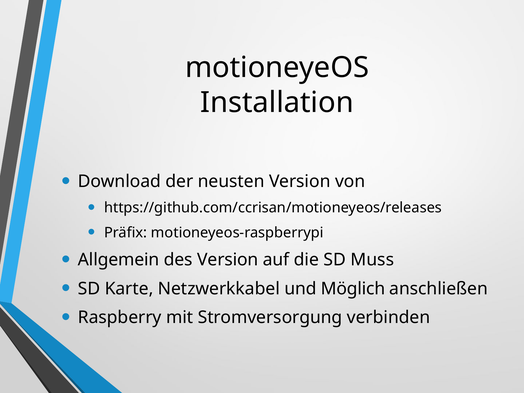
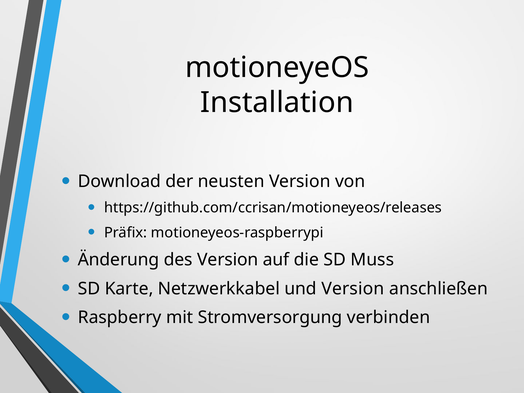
Allgemein: Allgemein -> Änderung
und Möglich: Möglich -> Version
